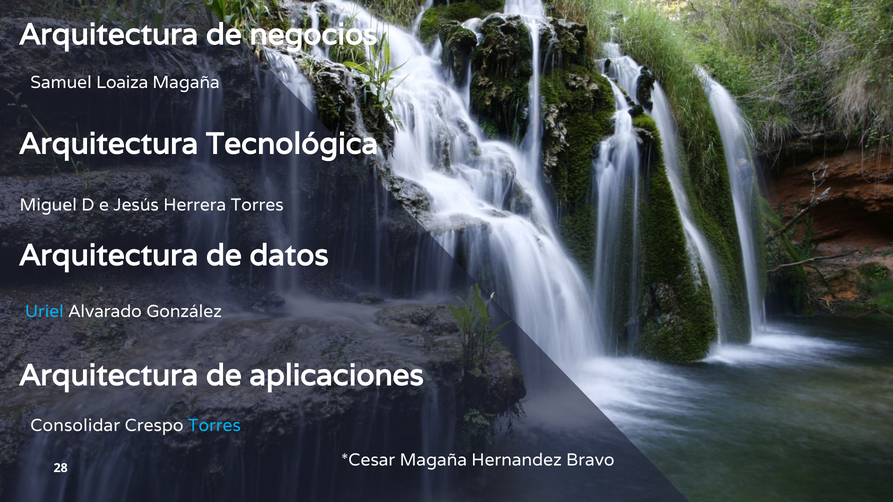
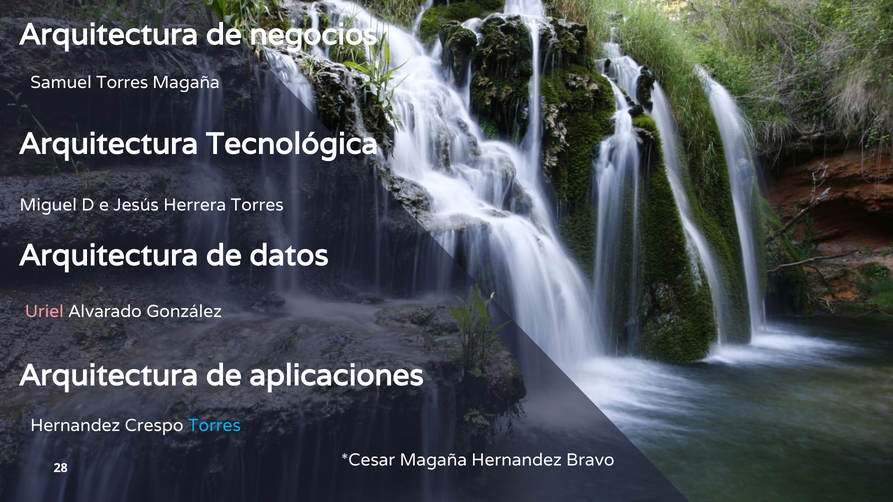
Samuel Loaiza: Loaiza -> Torres
Uriel colour: light blue -> pink
Consolidar at (75, 426): Consolidar -> Hernandez
